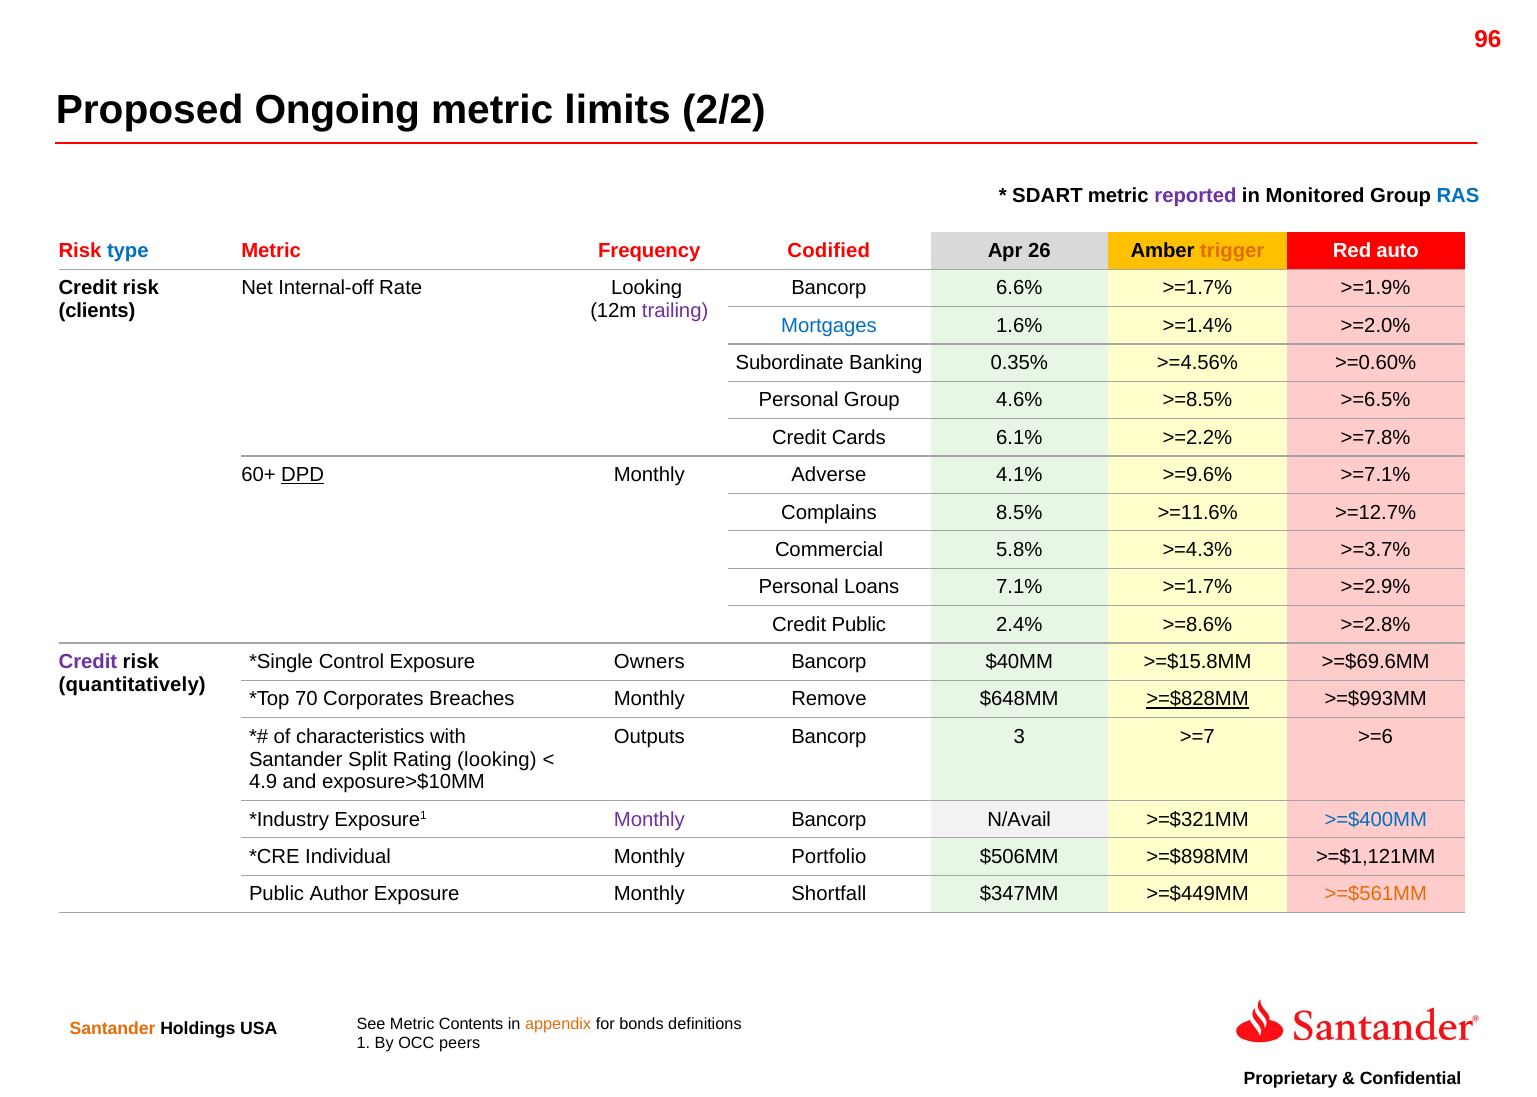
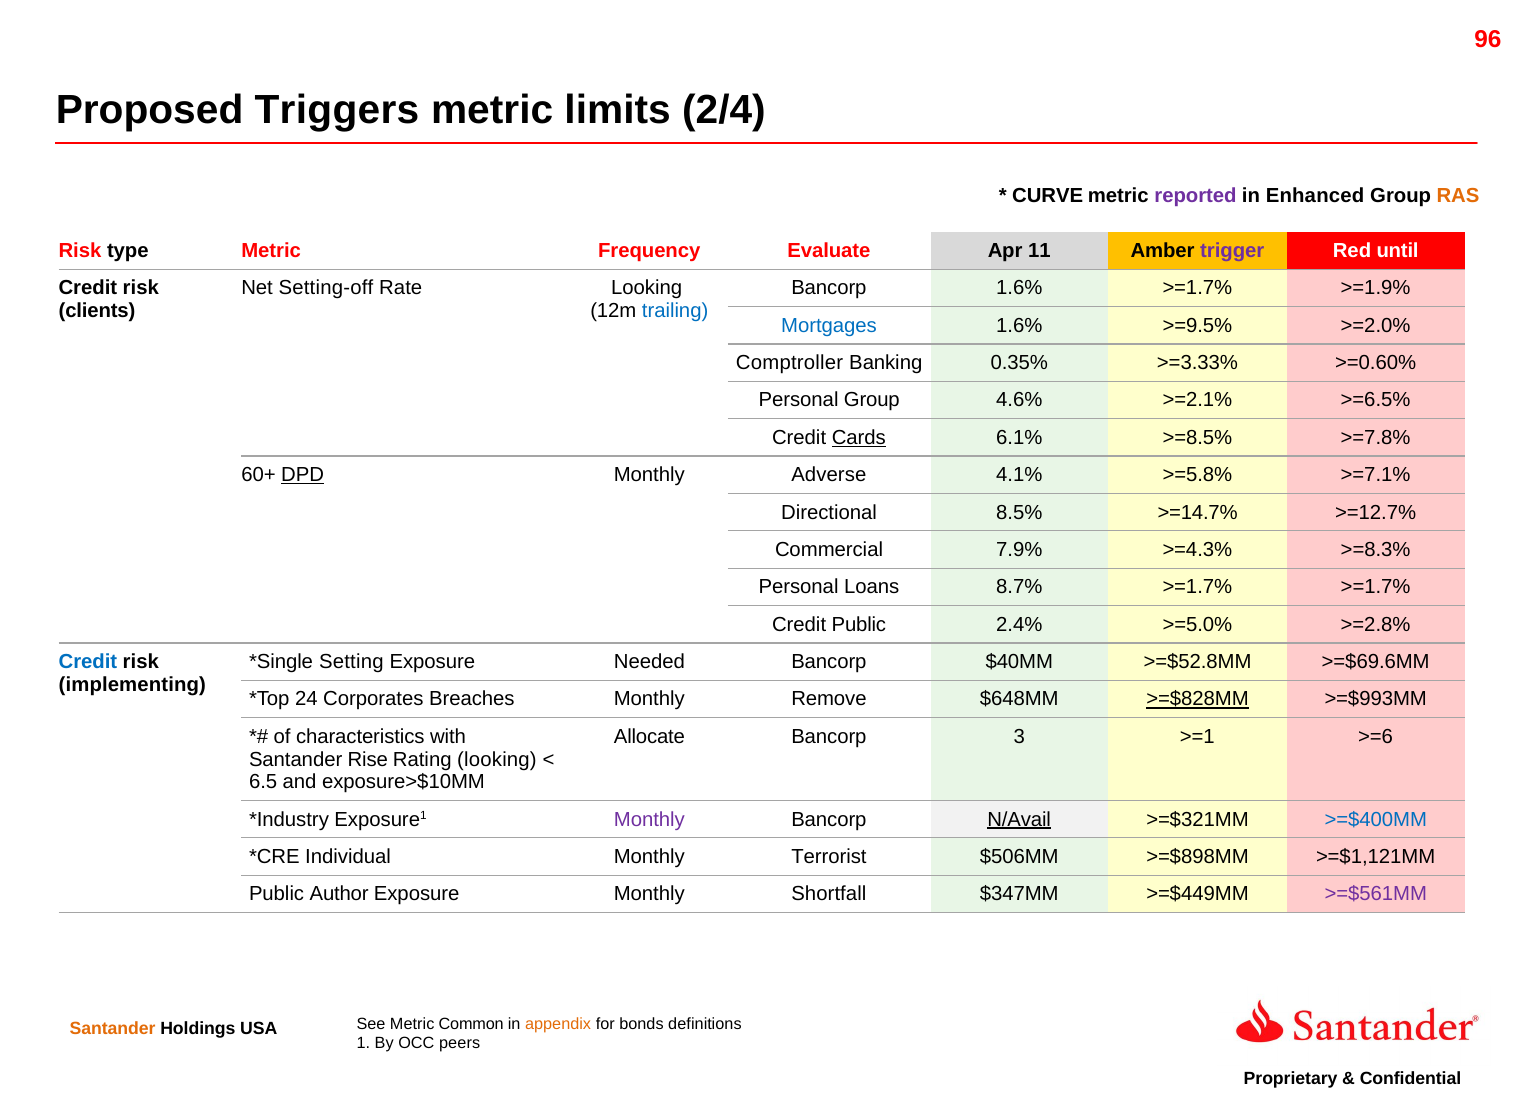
Ongoing: Ongoing -> Triggers
2/2: 2/2 -> 2/4
SDART: SDART -> CURVE
Monitored: Monitored -> Enhanced
RAS colour: blue -> orange
type colour: blue -> black
Codified: Codified -> Evaluate
26: 26 -> 11
trigger colour: orange -> purple
auto: auto -> until
Internal-off: Internal-off -> Setting-off
Bancorp 6.6%: 6.6% -> 1.6%
trailing colour: purple -> blue
>=1.4%: >=1.4% -> >=9.5%
Subordinate: Subordinate -> Comptroller
>=4.56%: >=4.56% -> >=3.33%
>=8.5%: >=8.5% -> >=2.1%
Cards underline: none -> present
>=2.2%: >=2.2% -> >=8.5%
>=9.6%: >=9.6% -> >=5.8%
Complains: Complains -> Directional
>=11.6%: >=11.6% -> >=14.7%
5.8%: 5.8% -> 7.9%
>=3.7%: >=3.7% -> >=8.3%
7.1%: 7.1% -> 8.7%
>=1.7% >=2.9%: >=2.9% -> >=1.7%
>=8.6%: >=8.6% -> >=5.0%
Credit at (88, 662) colour: purple -> blue
Control: Control -> Setting
Owners: Owners -> Needed
>=$15.8MM: >=$15.8MM -> >=$52.8MM
quantitatively: quantitatively -> implementing
70: 70 -> 24
Outputs: Outputs -> Allocate
>=7: >=7 -> >=1
Split: Split -> Rise
4.9: 4.9 -> 6.5
N/Avail underline: none -> present
Portfolio: Portfolio -> Terrorist
>=$561MM colour: orange -> purple
Contents: Contents -> Common
